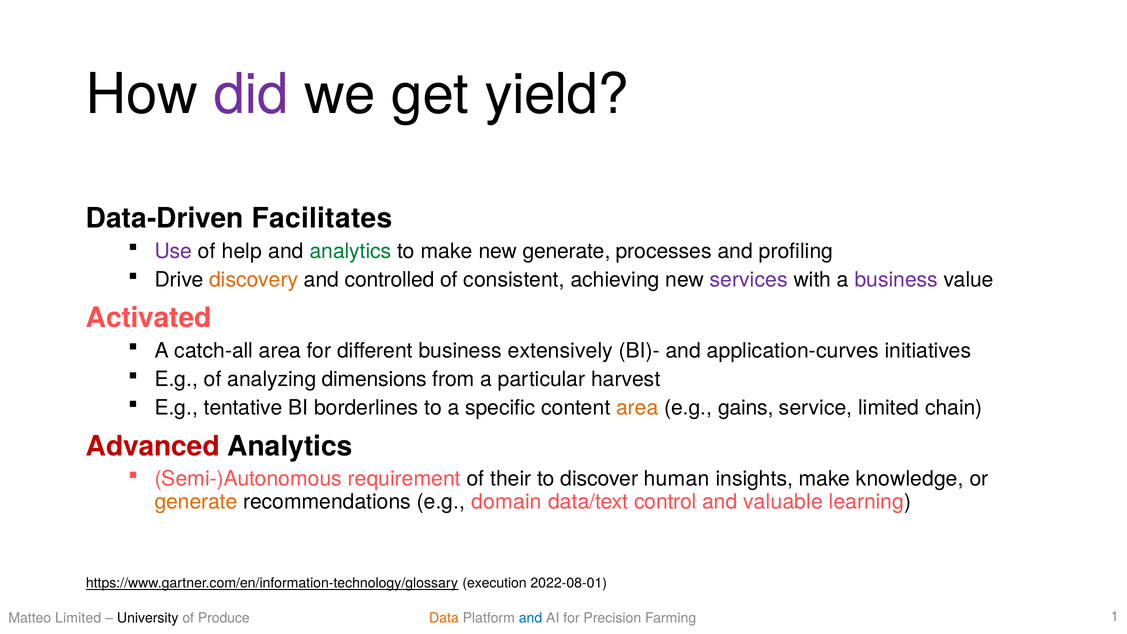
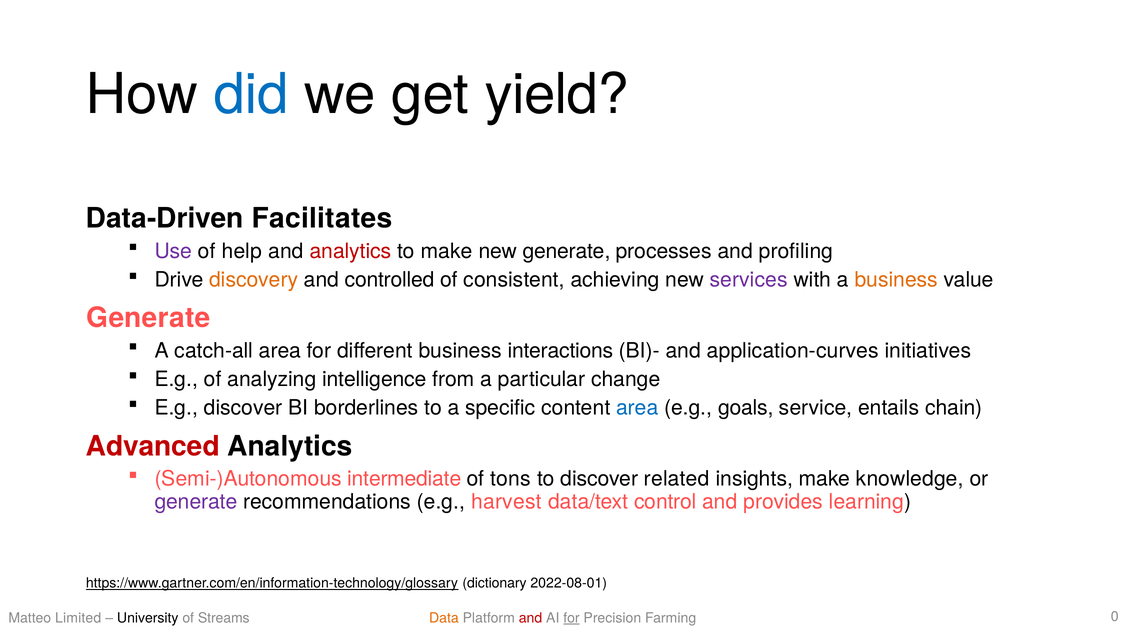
did colour: purple -> blue
analytics at (351, 251) colour: green -> red
business at (896, 280) colour: purple -> orange
Activated at (149, 318): Activated -> Generate
extensively: extensively -> interactions
dimensions: dimensions -> intelligence
harvest: harvest -> change
E.g tentative: tentative -> discover
area at (637, 408) colour: orange -> blue
gains: gains -> goals
service limited: limited -> entails
requirement: requirement -> intermediate
their: their -> tons
human: human -> related
generate at (196, 502) colour: orange -> purple
domain: domain -> harvest
valuable: valuable -> provides
execution: execution -> dictionary
Produce: Produce -> Streams
and at (531, 618) colour: blue -> red
for at (572, 618) underline: none -> present
1: 1 -> 0
